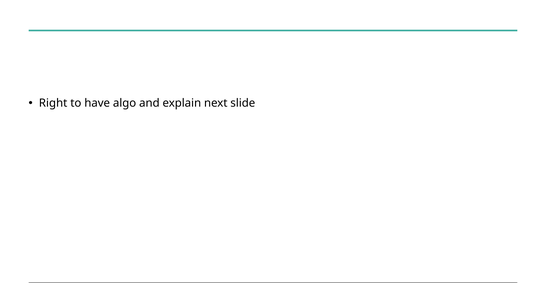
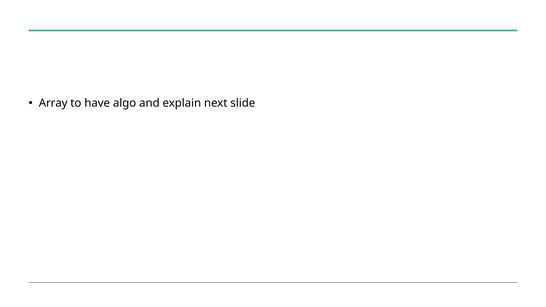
Right: Right -> Array
